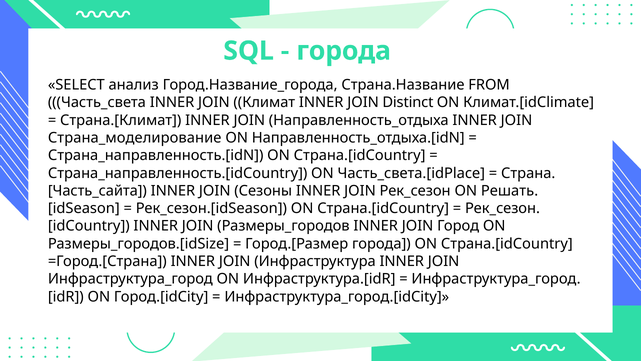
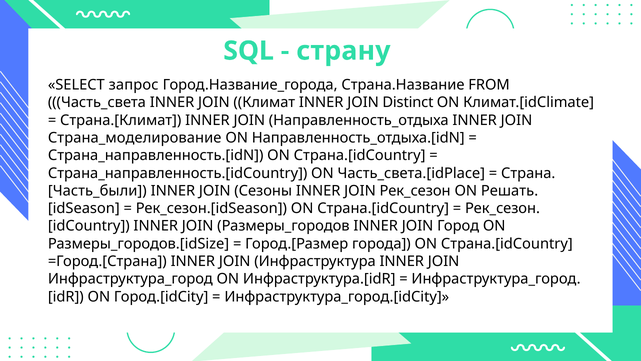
города at (344, 51): города -> страну
анализ: анализ -> запрос
Часть_сайта: Часть_сайта -> Часть_были
